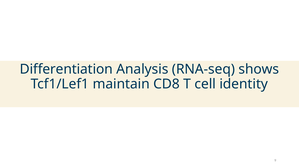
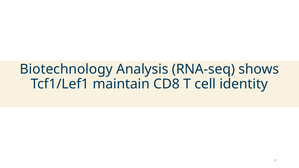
Differentiation: Differentiation -> Biotechnology
